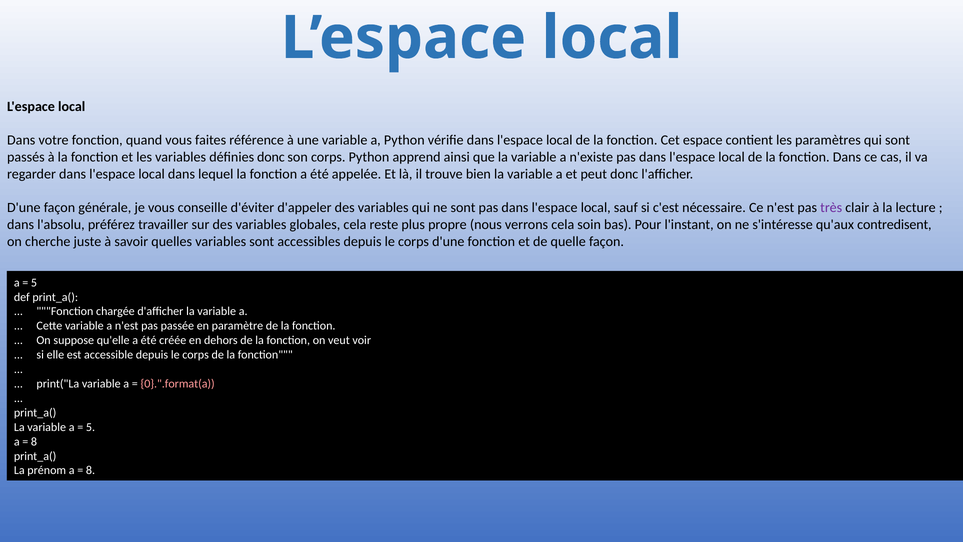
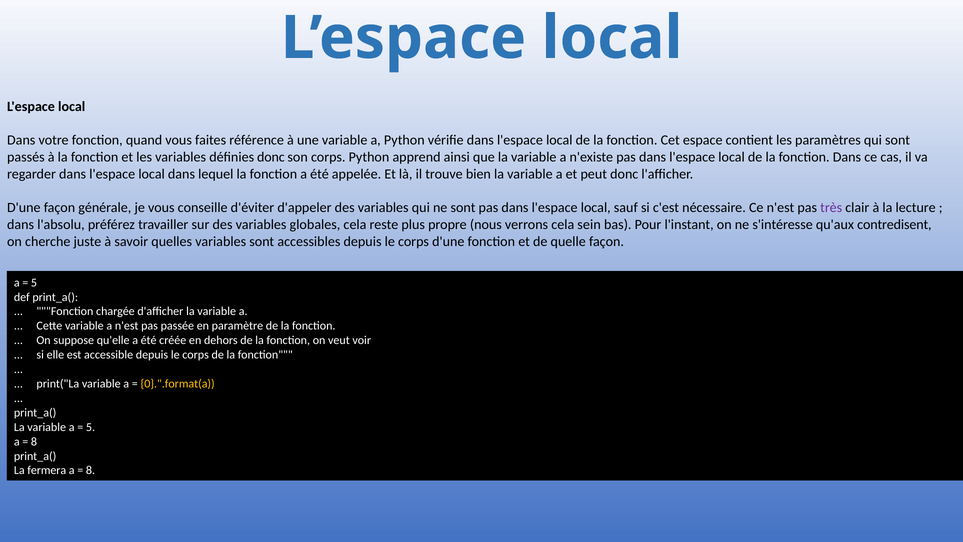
soin: soin -> sein
0}.".format(a colour: pink -> yellow
prénom: prénom -> fermera
